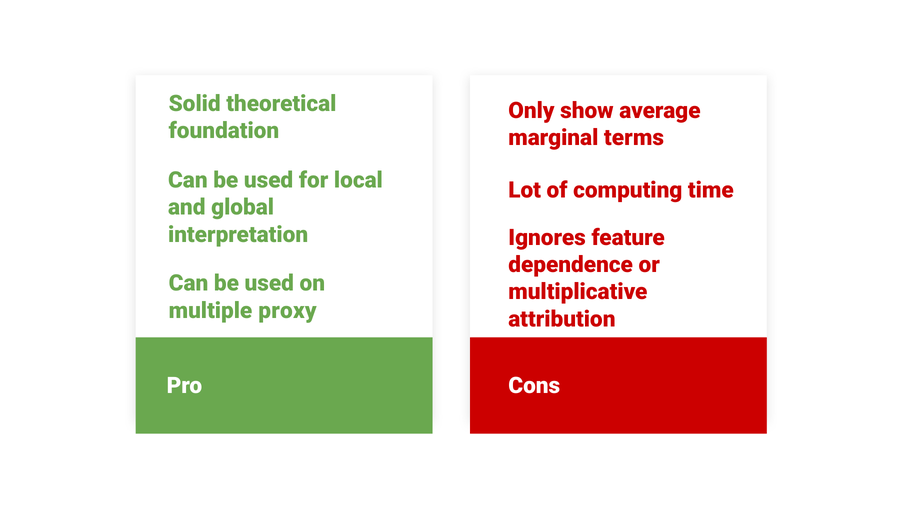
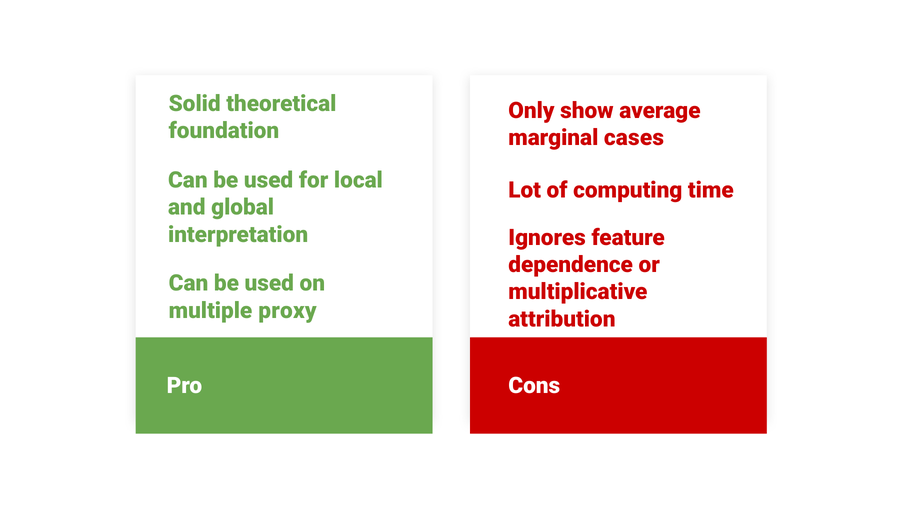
terms: terms -> cases
